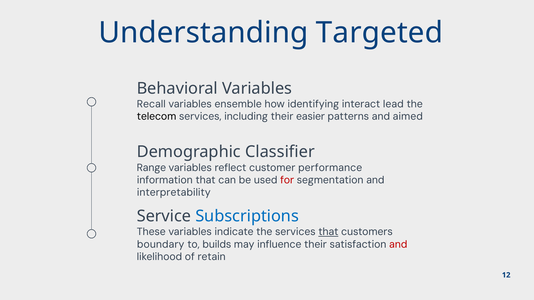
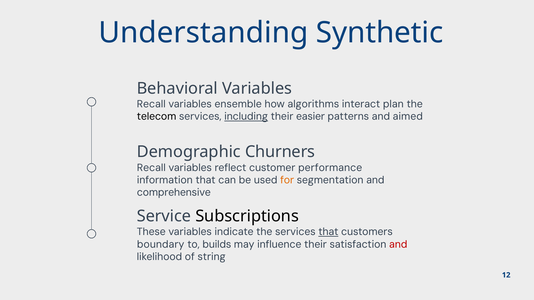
Targeted: Targeted -> Synthetic
identifying: identifying -> algorithms
lead: lead -> plan
including underline: none -> present
Classifier: Classifier -> Churners
Range at (151, 168): Range -> Recall
for colour: red -> orange
interpretability: interpretability -> comprehensive
Subscriptions colour: blue -> black
retain: retain -> string
